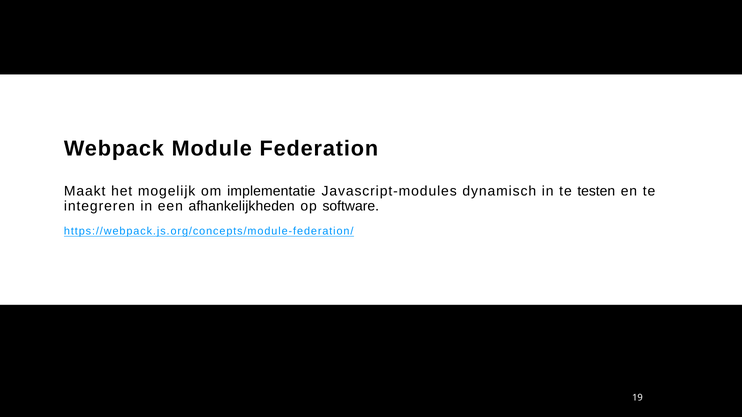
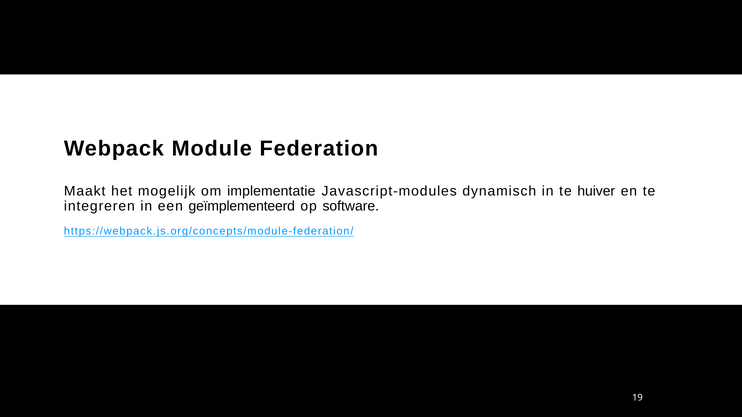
testen: testen -> huiver
afhankelijkheden: afhankelijkheden -> geïmplementeerd
